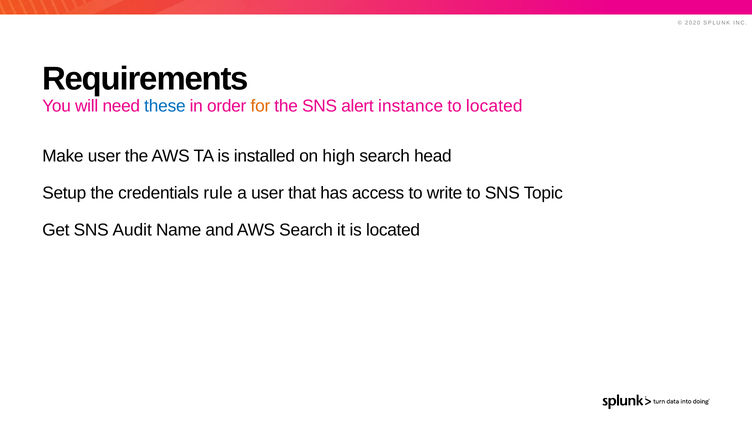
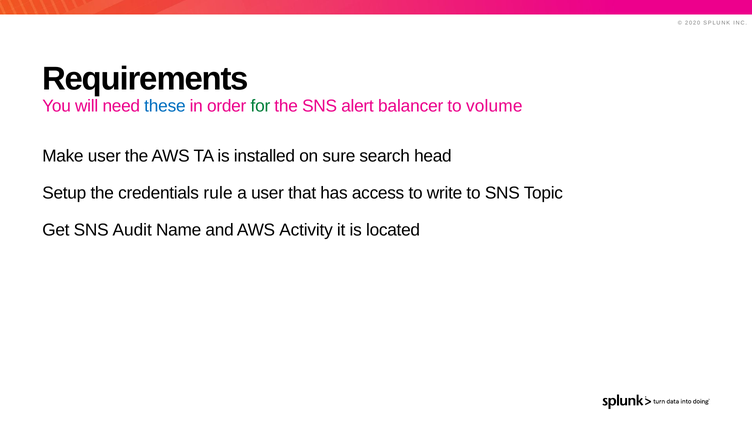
for colour: orange -> green
instance: instance -> balancer
to located: located -> volume
high: high -> sure
AWS Search: Search -> Activity
